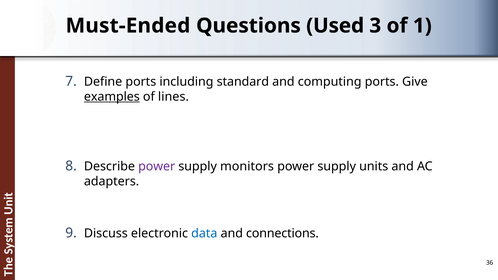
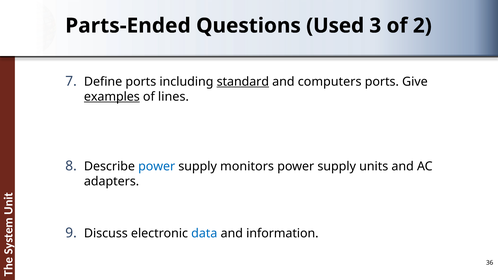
Must-Ended: Must-Ended -> Parts-Ended
1: 1 -> 2
standard underline: none -> present
computing: computing -> computers
power at (157, 166) colour: purple -> blue
connections: connections -> information
